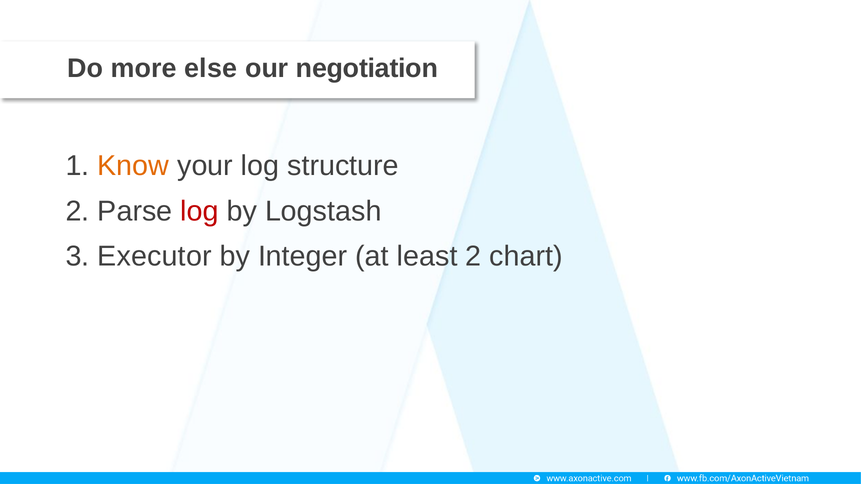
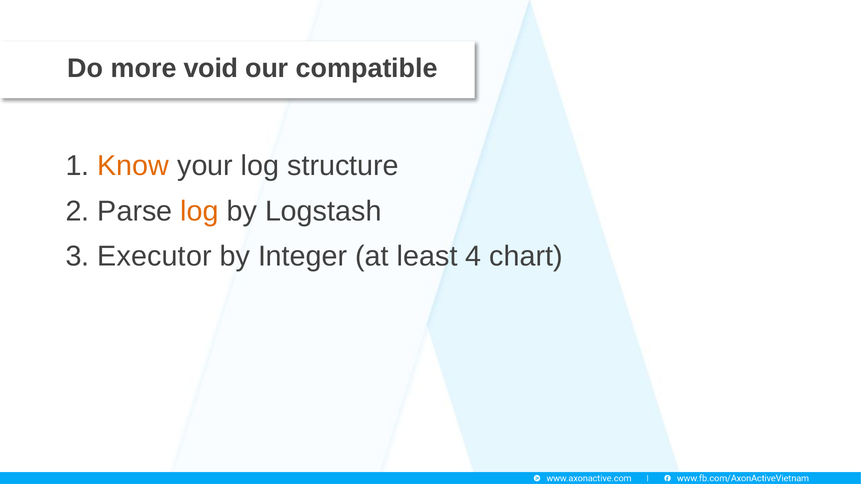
else: else -> void
negotiation: negotiation -> compatible
log at (200, 211) colour: red -> orange
least 2: 2 -> 4
